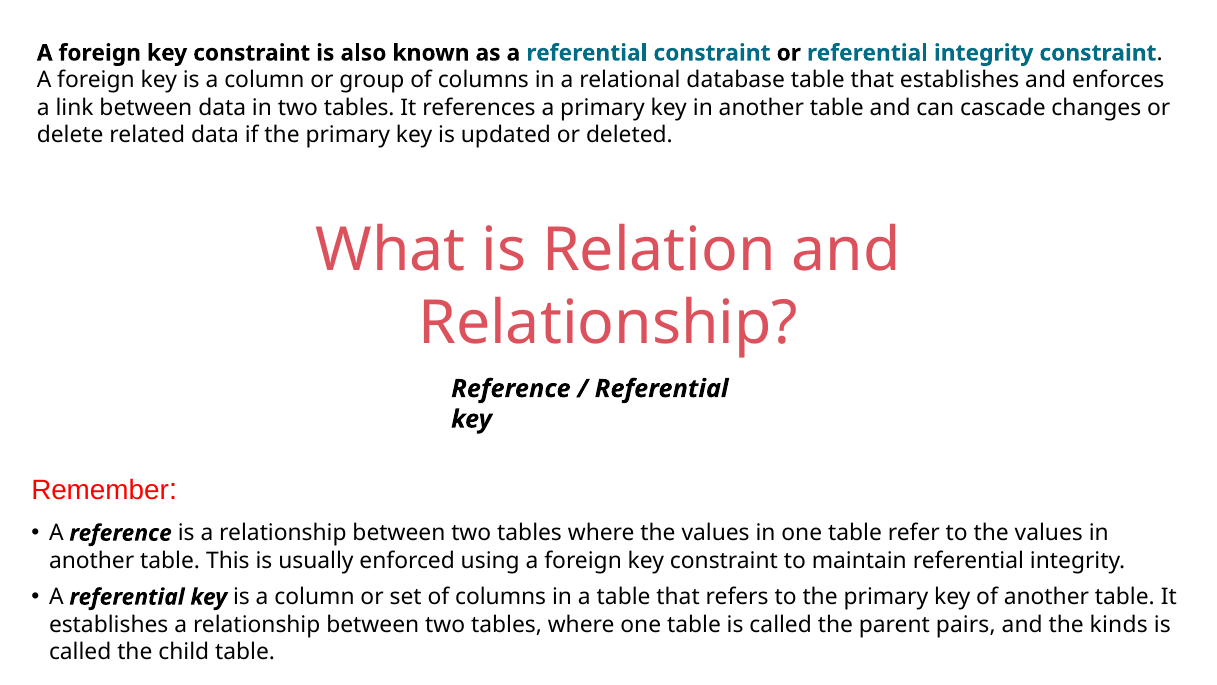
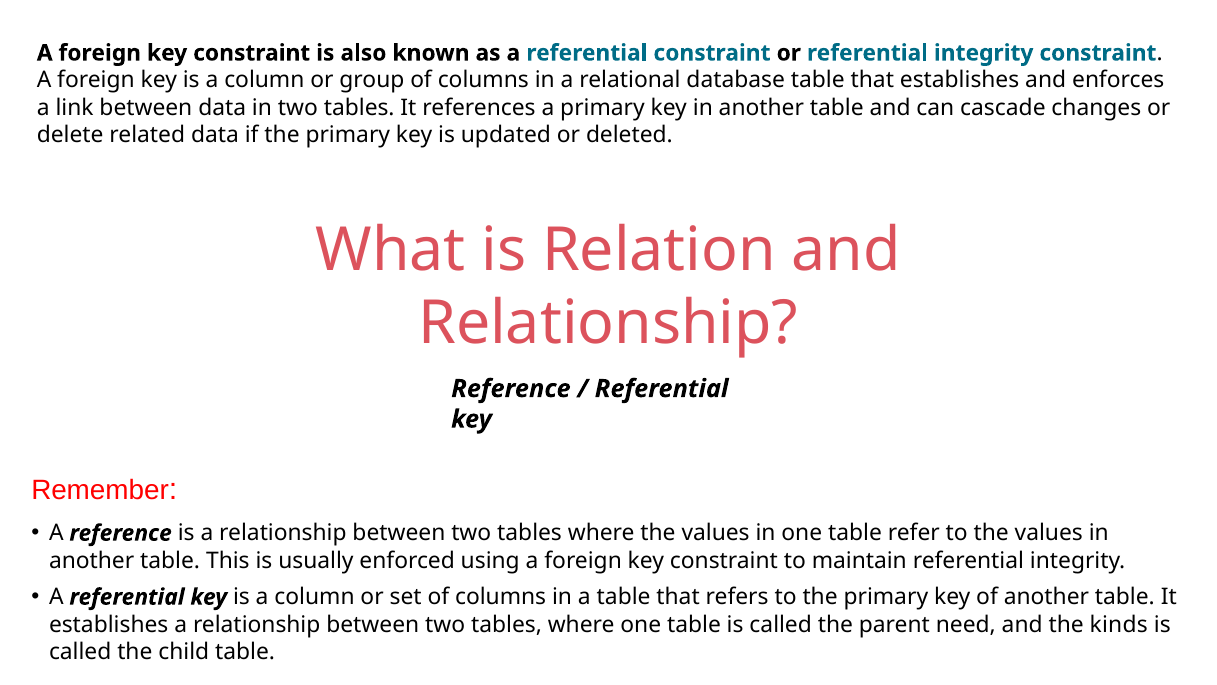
pairs: pairs -> need
